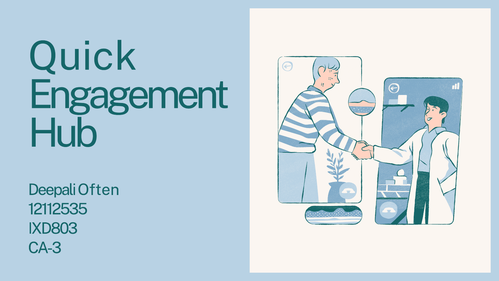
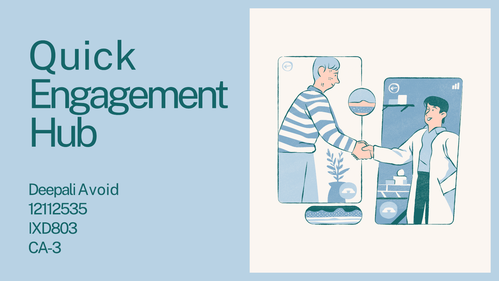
Often: Often -> Avoid
